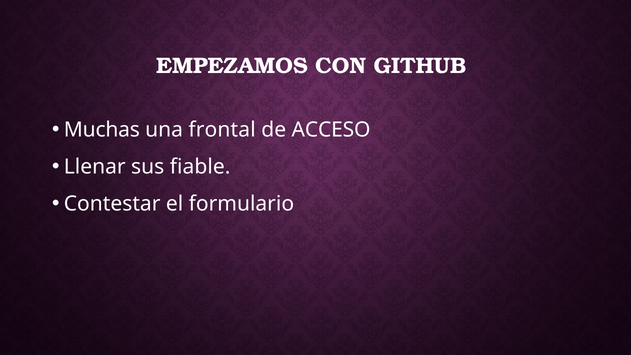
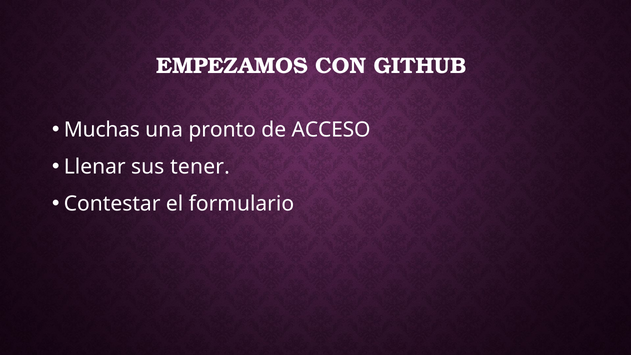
frontal: frontal -> pronto
fiable: fiable -> tener
